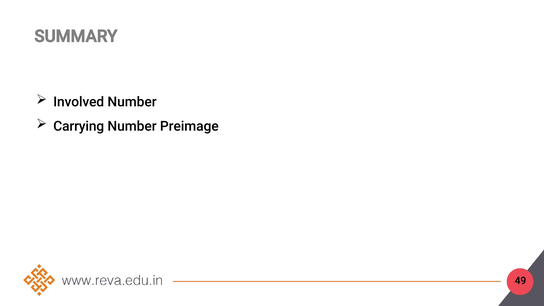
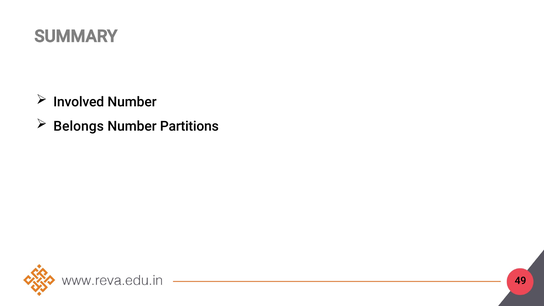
Carrying: Carrying -> Belongs
Preimage: Preimage -> Partitions
